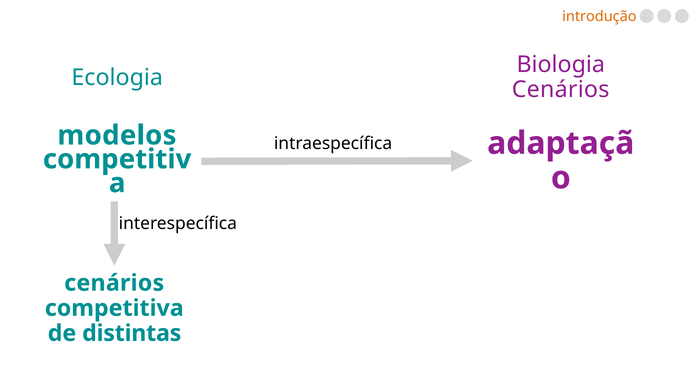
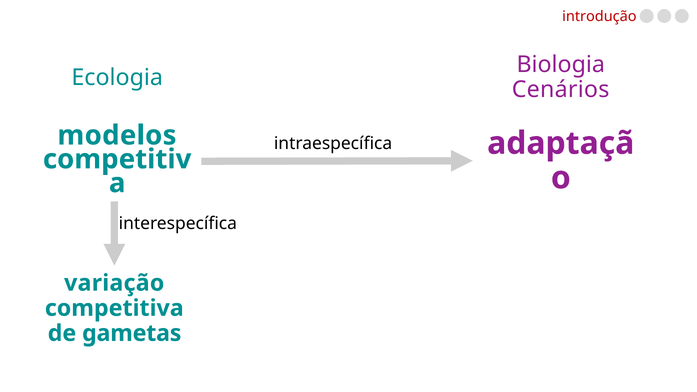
introdução colour: orange -> red
cenários at (114, 283): cenários -> variação
distintas: distintas -> gametas
